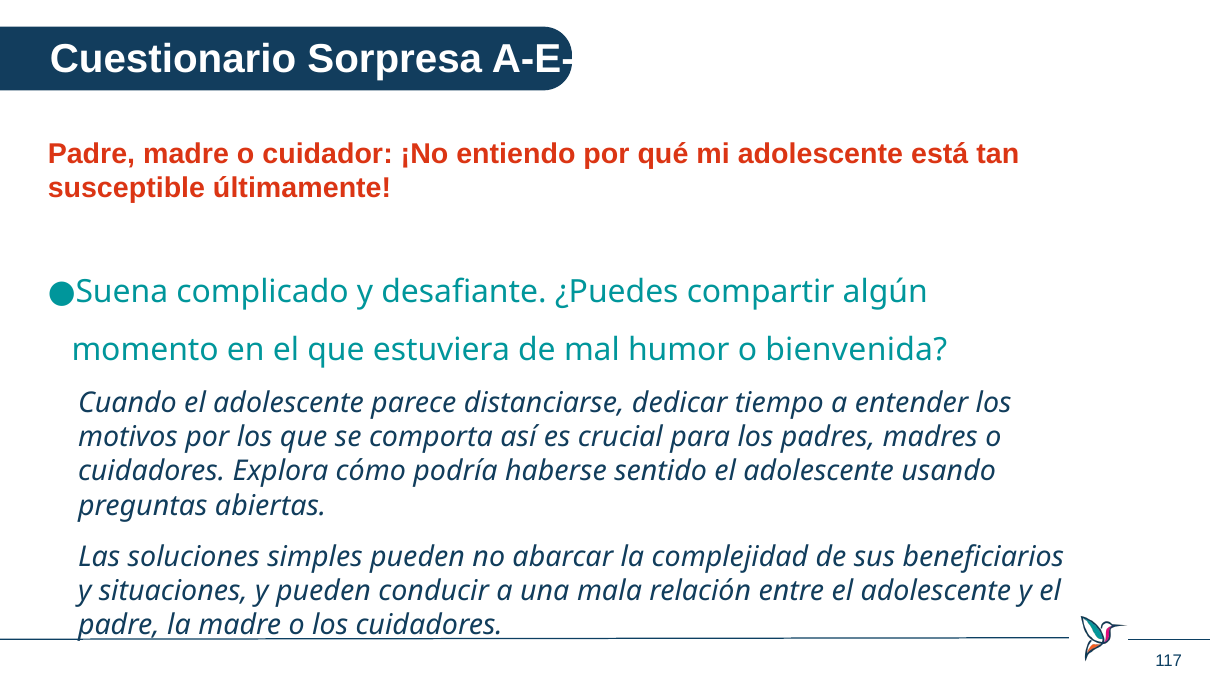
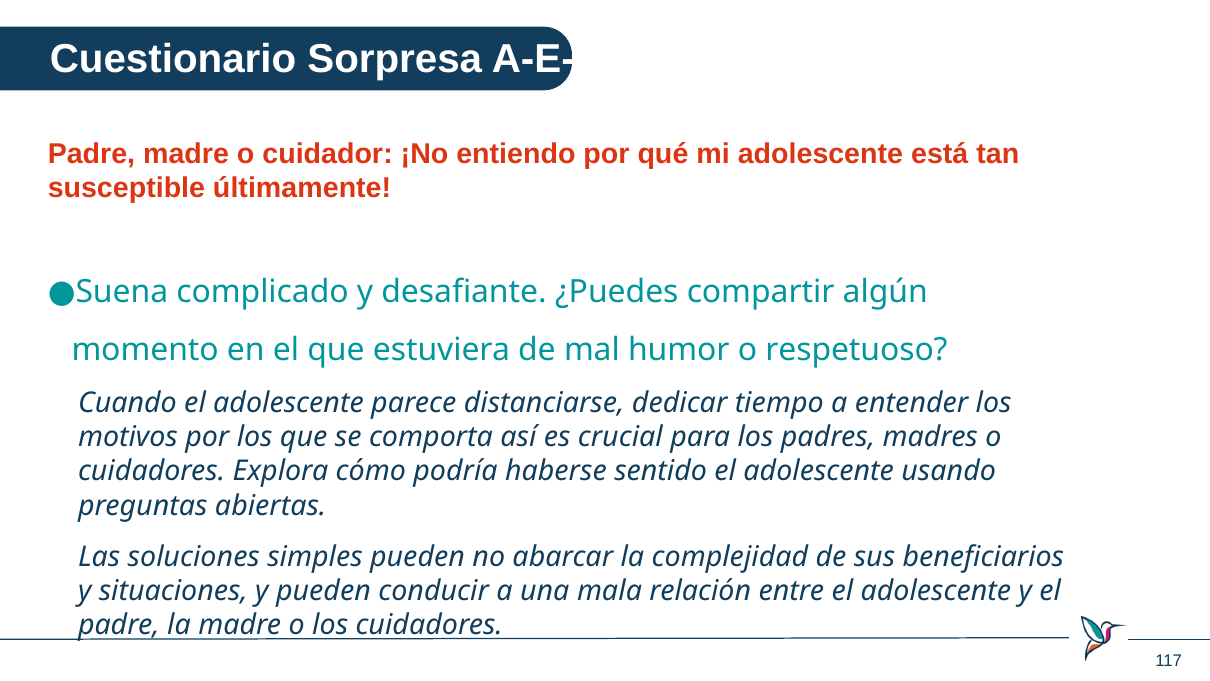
bienvenida: bienvenida -> respetuoso
